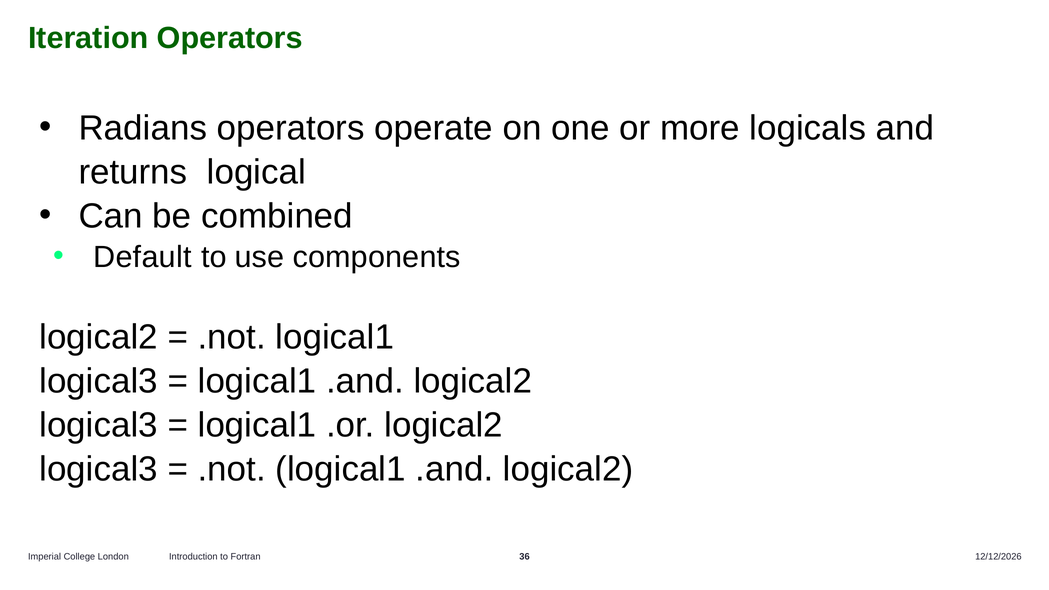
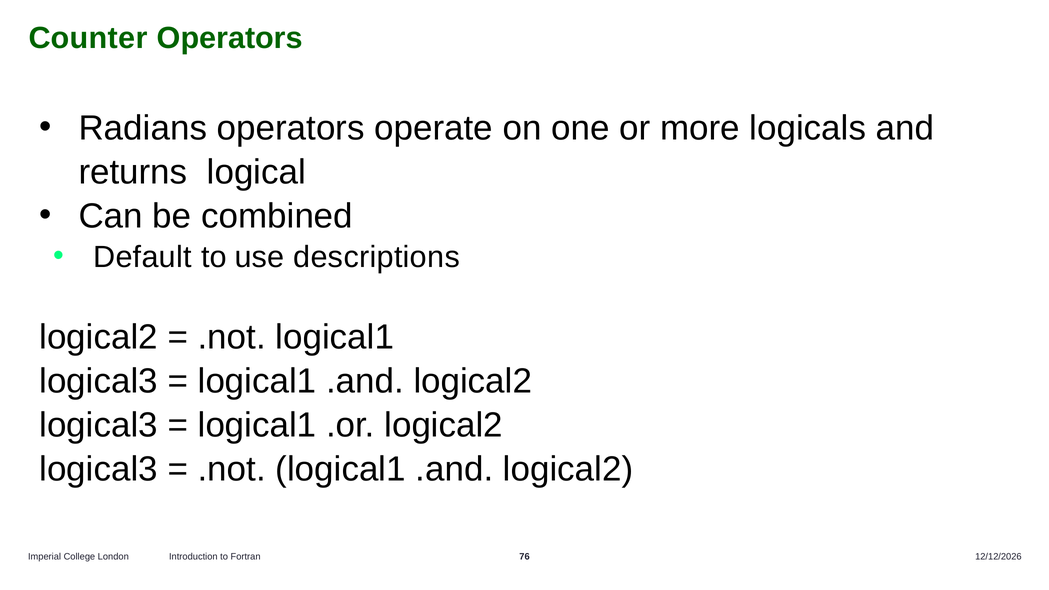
Iteration: Iteration -> Counter
components: components -> descriptions
36: 36 -> 76
